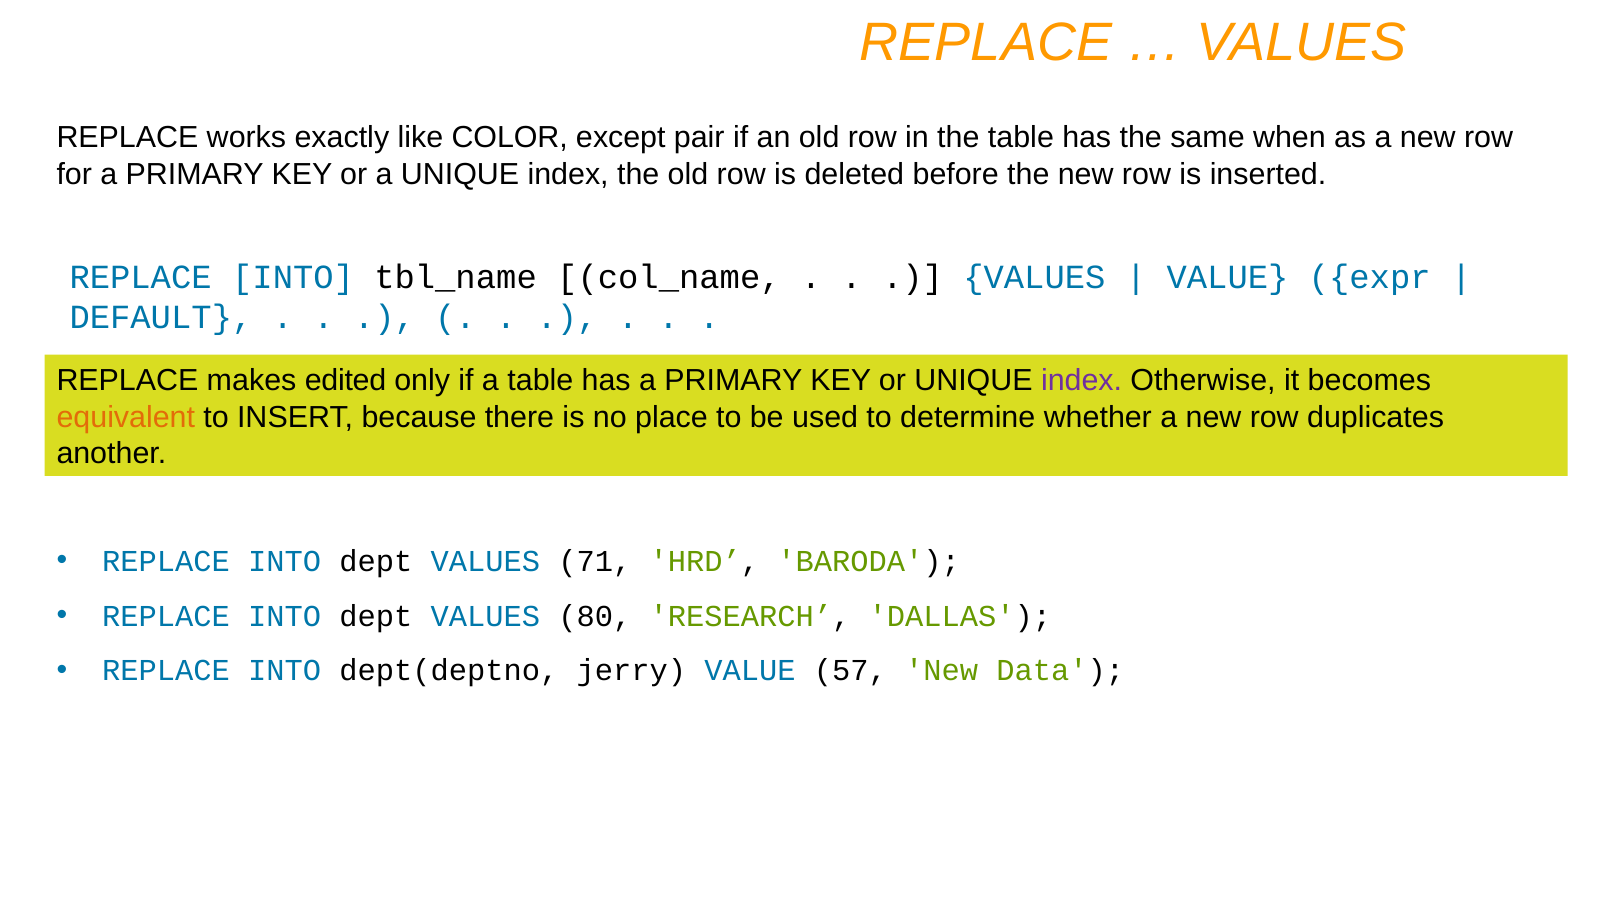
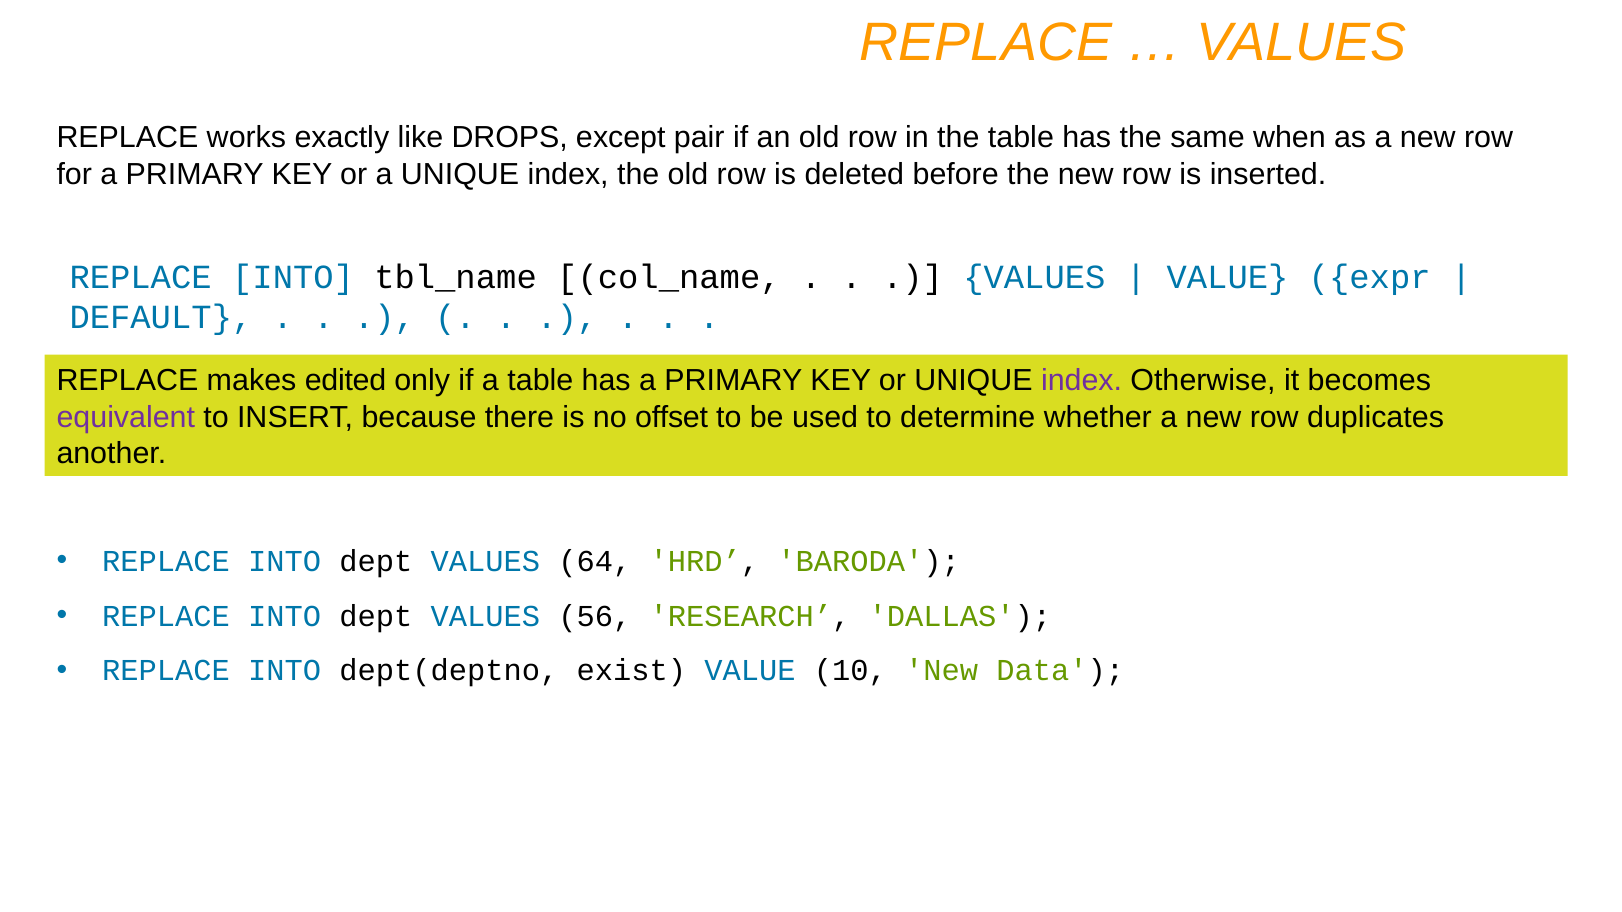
COLOR: COLOR -> DROPS
equivalent colour: orange -> purple
place: place -> offset
71: 71 -> 64
80: 80 -> 56
jerry: jerry -> exist
57: 57 -> 10
